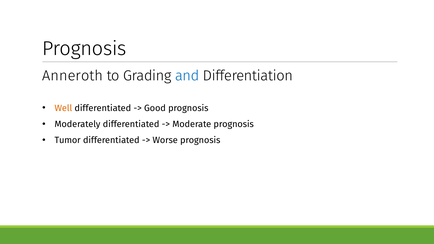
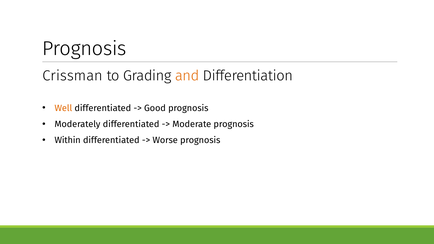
Anneroth: Anneroth -> Crissman
and colour: blue -> orange
Tumor: Tumor -> Within
